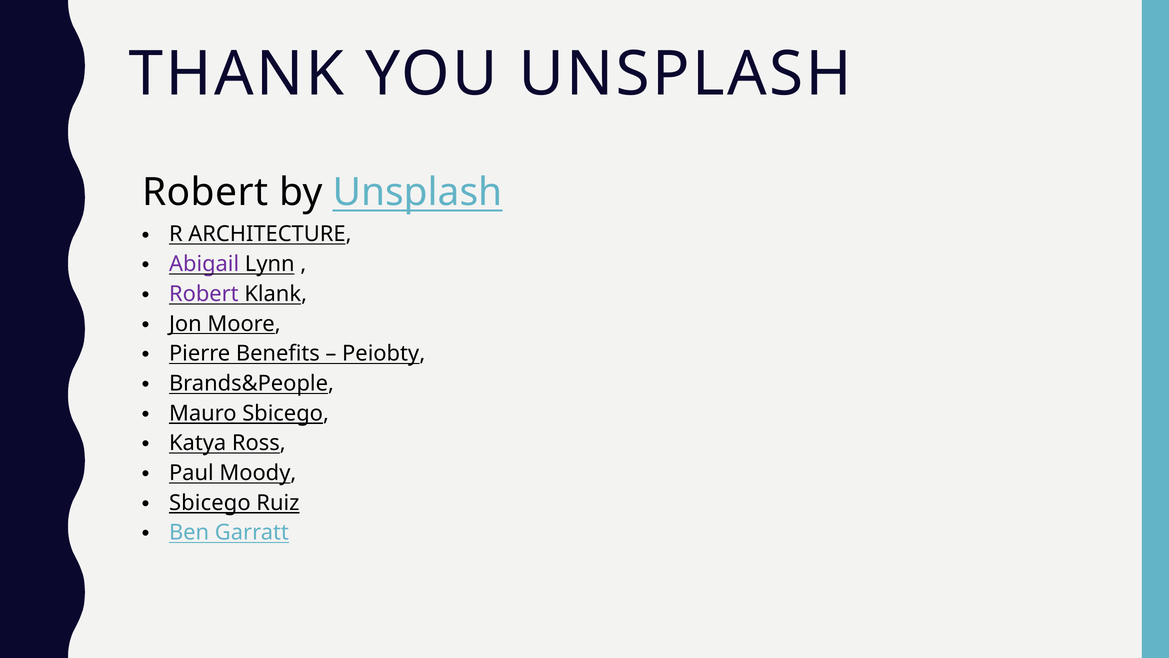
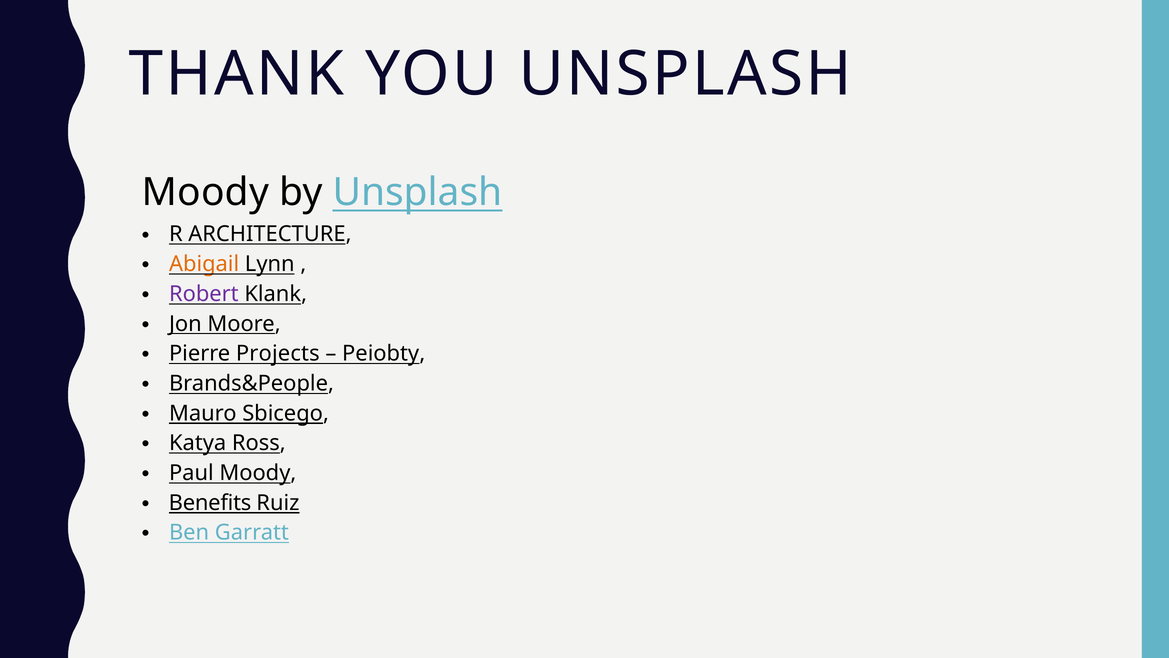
Robert at (205, 192): Robert -> Moody
Abigail colour: purple -> orange
Benefits: Benefits -> Projects
Sbicego at (210, 502): Sbicego -> Benefits
